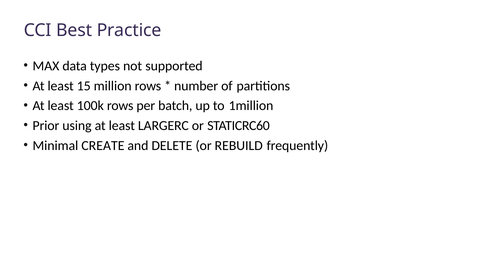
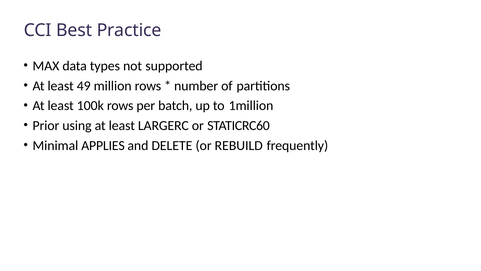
15: 15 -> 49
CREATE: CREATE -> APPLIES
